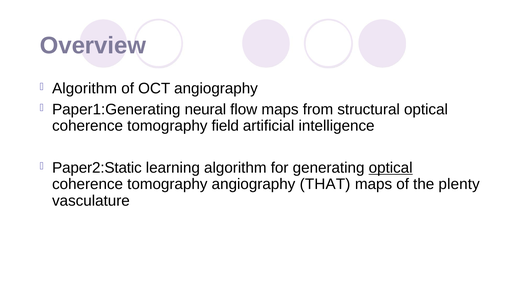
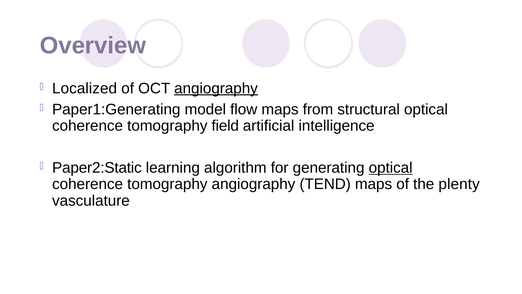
Algorithm at (85, 88): Algorithm -> Localized
angiography at (216, 88) underline: none -> present
neural: neural -> model
THAT: THAT -> TEND
